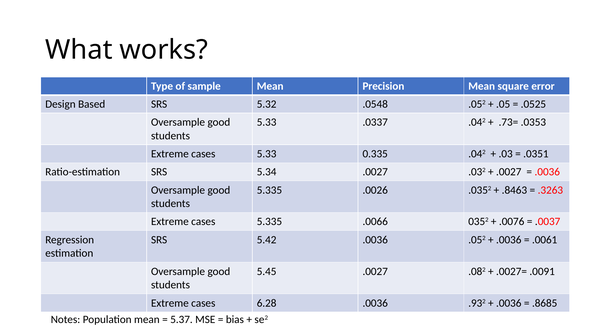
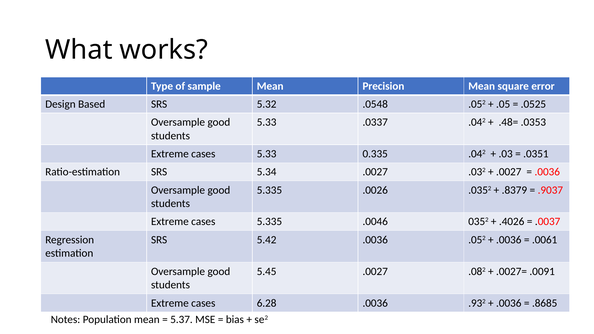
.73=: .73= -> .48=
.8463: .8463 -> .8379
.3263: .3263 -> .9037
.0066: .0066 -> .0046
.0076: .0076 -> .4026
